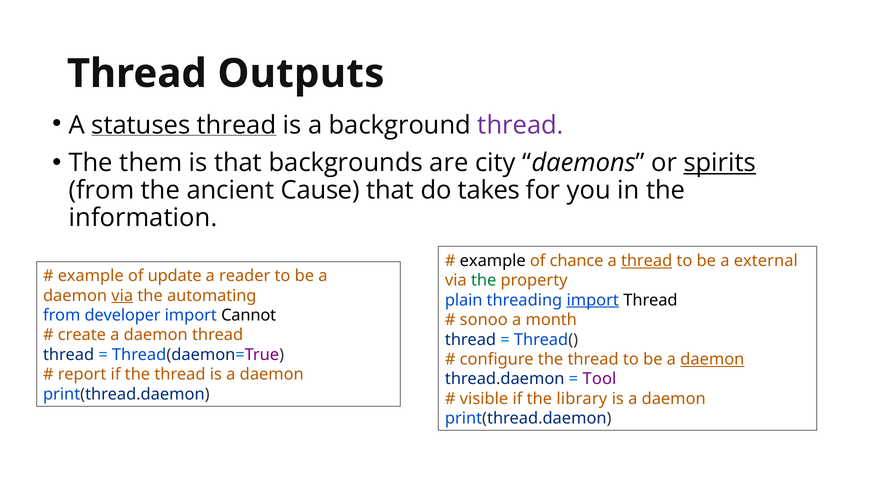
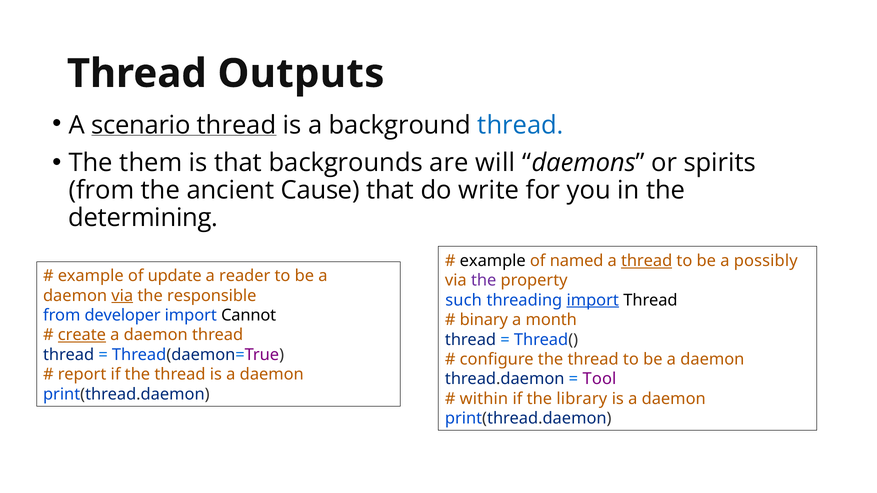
statuses: statuses -> scenario
thread at (521, 125) colour: purple -> blue
city: city -> will
spirits underline: present -> none
takes: takes -> write
information: information -> determining
chance: chance -> named
external: external -> possibly
the at (484, 281) colour: green -> purple
automating: automating -> responsible
plain: plain -> such
sonoo: sonoo -> binary
create underline: none -> present
daemon at (712, 360) underline: present -> none
visible: visible -> within
